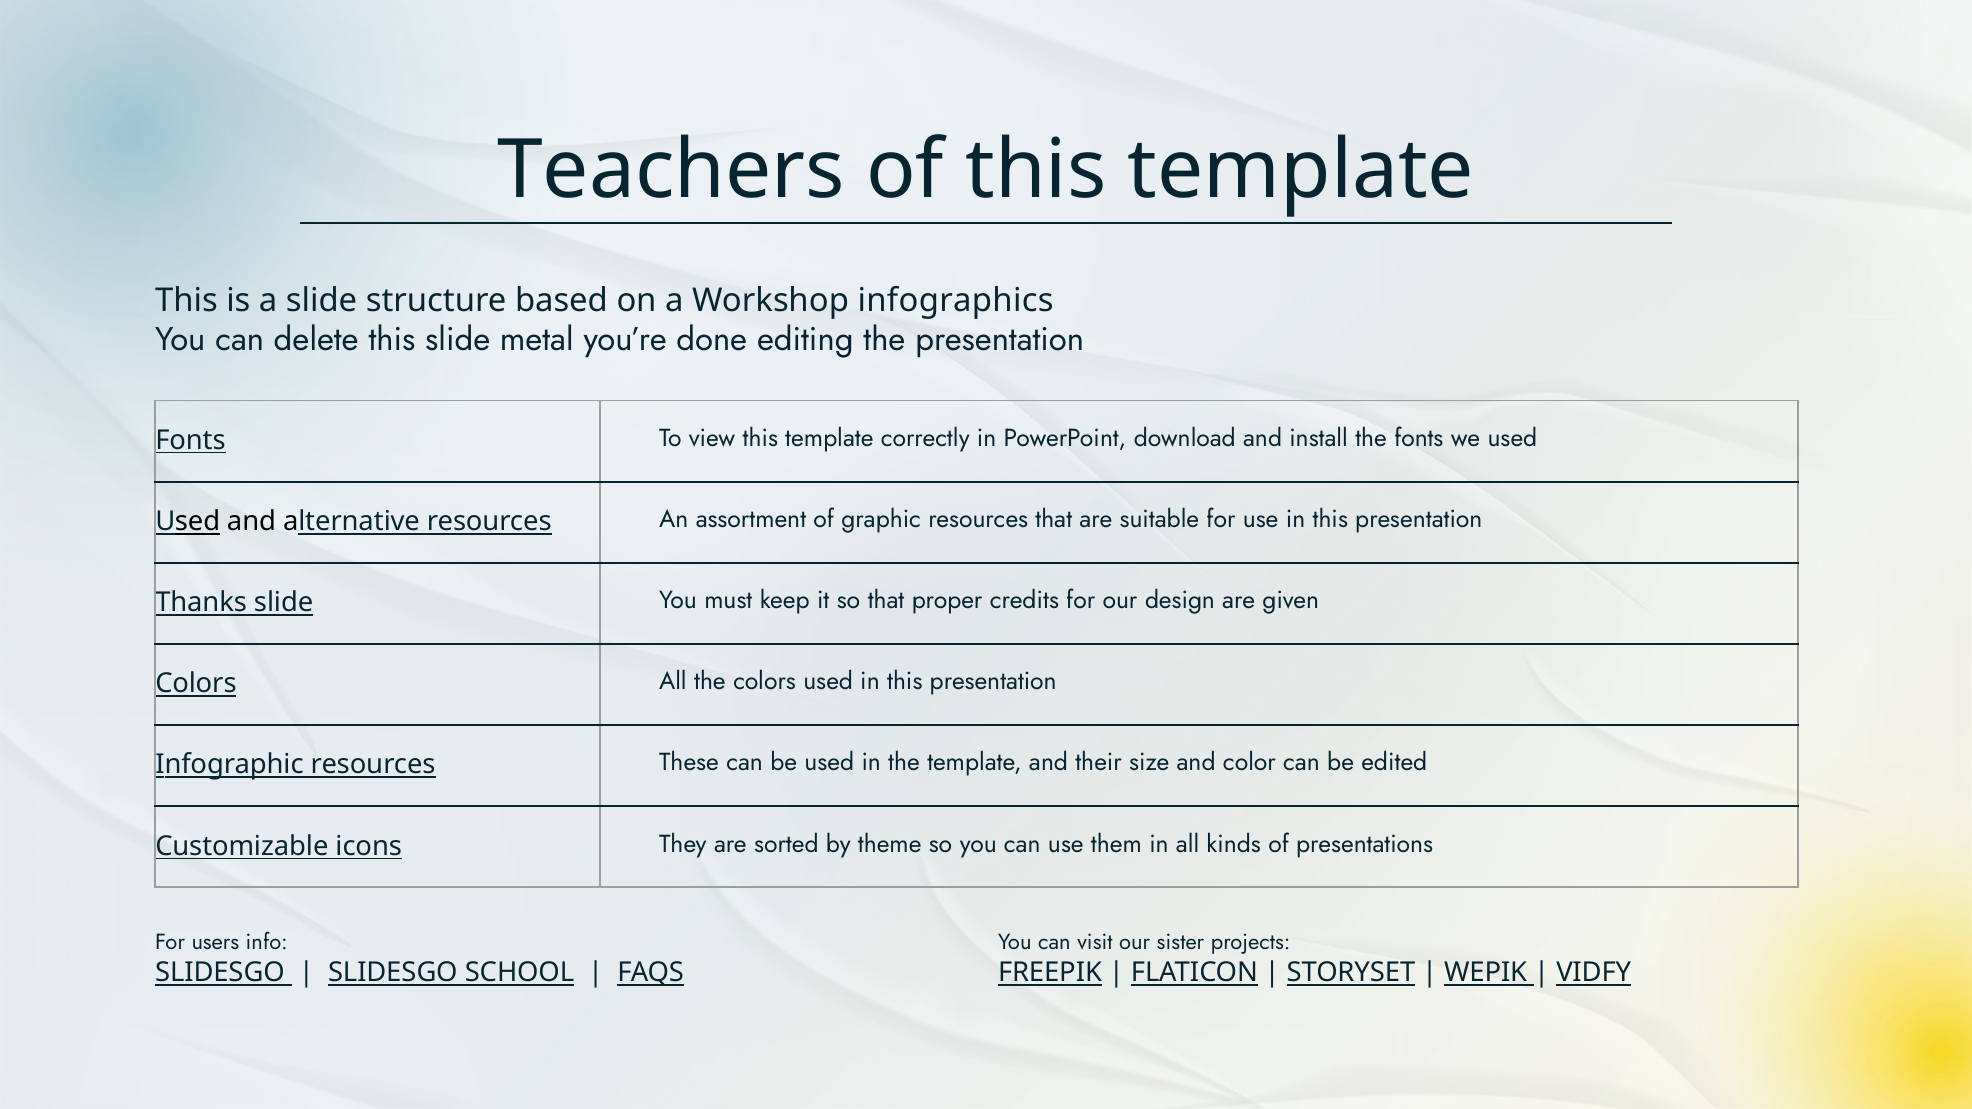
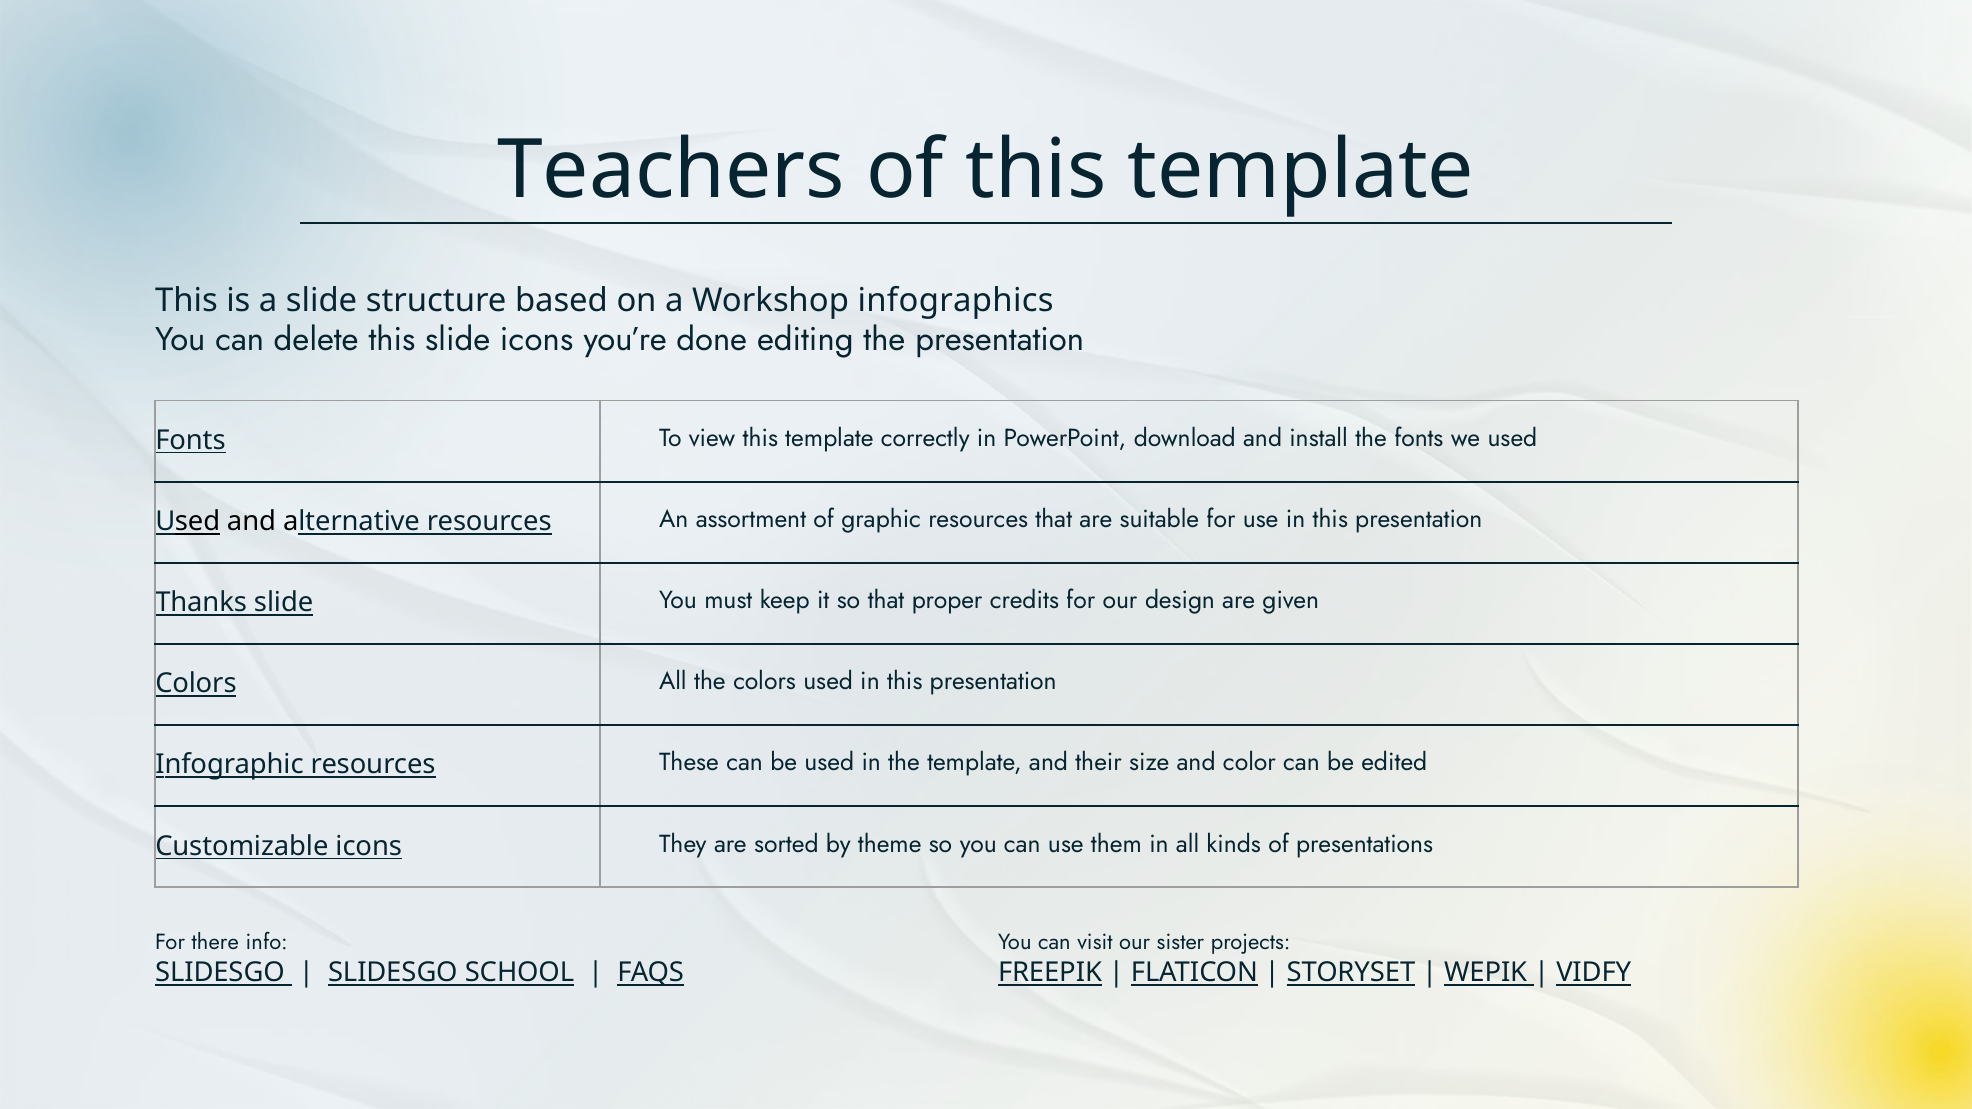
slide metal: metal -> icons
users: users -> there
